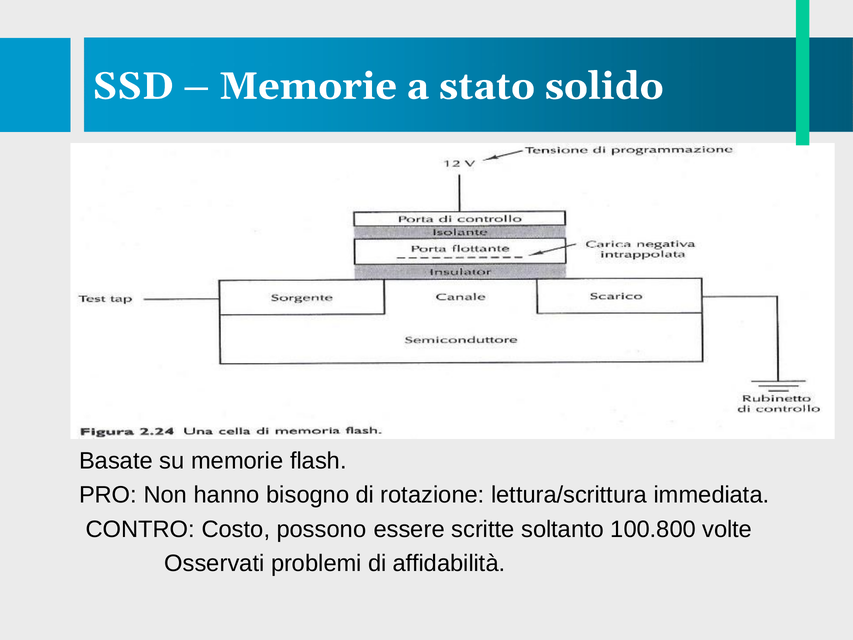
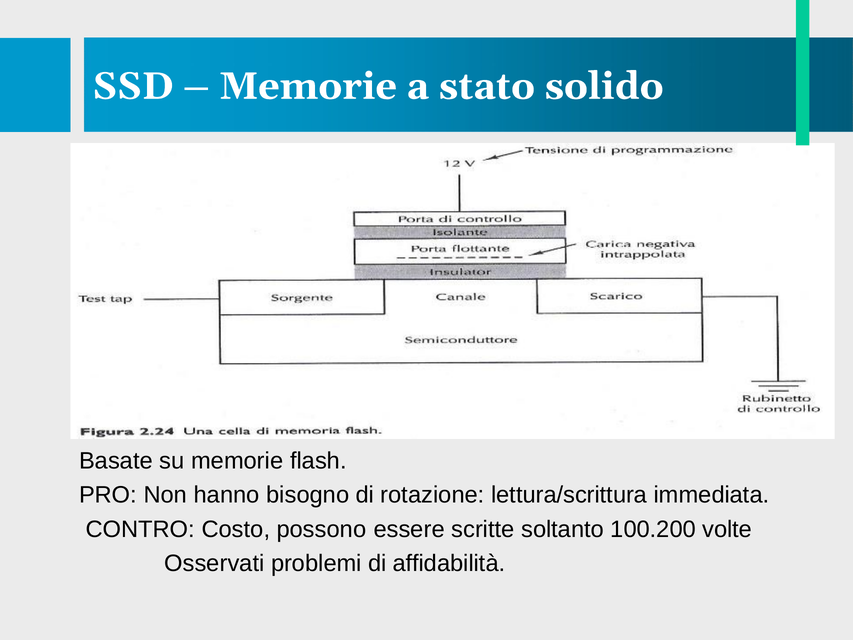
100.800: 100.800 -> 100.200
